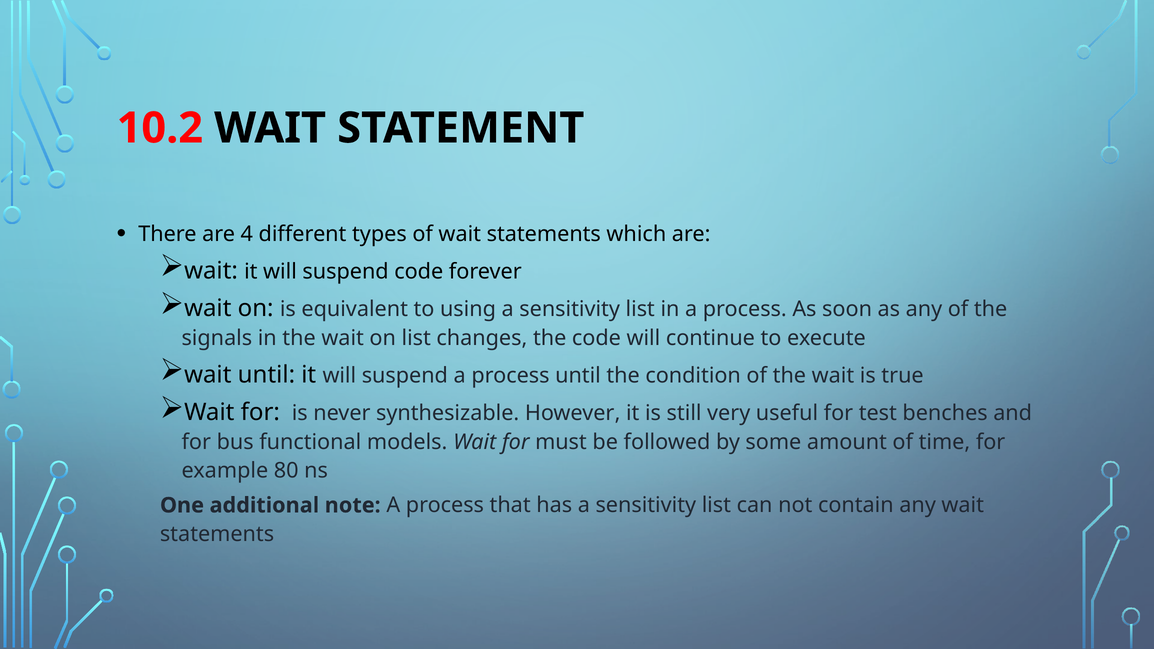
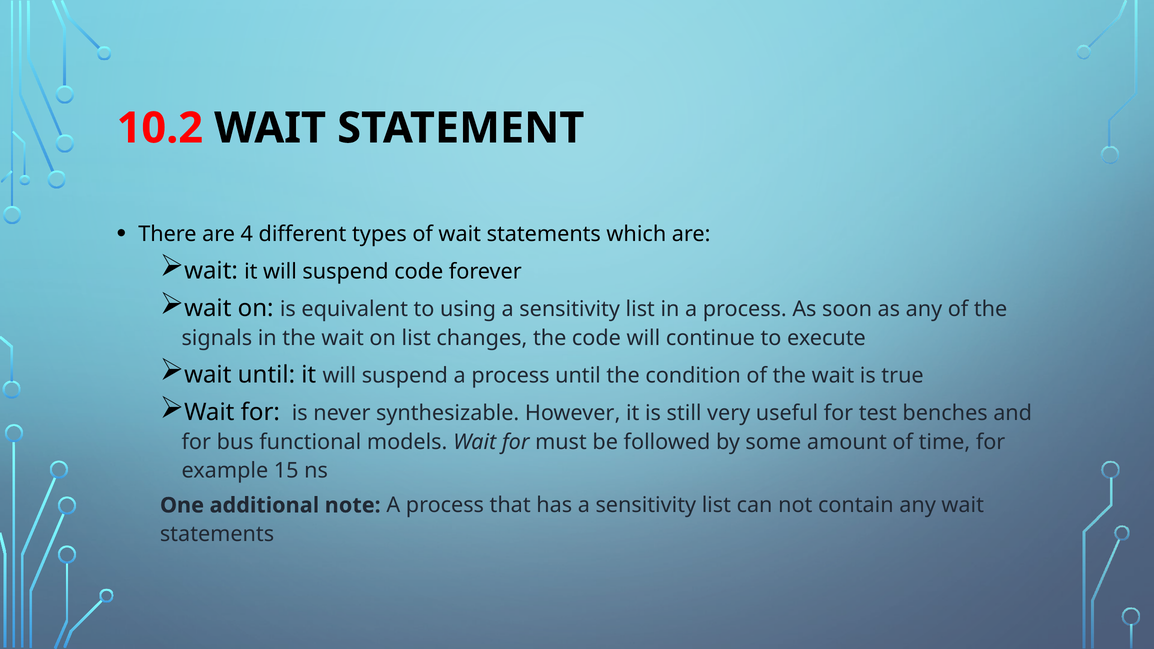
80: 80 -> 15
